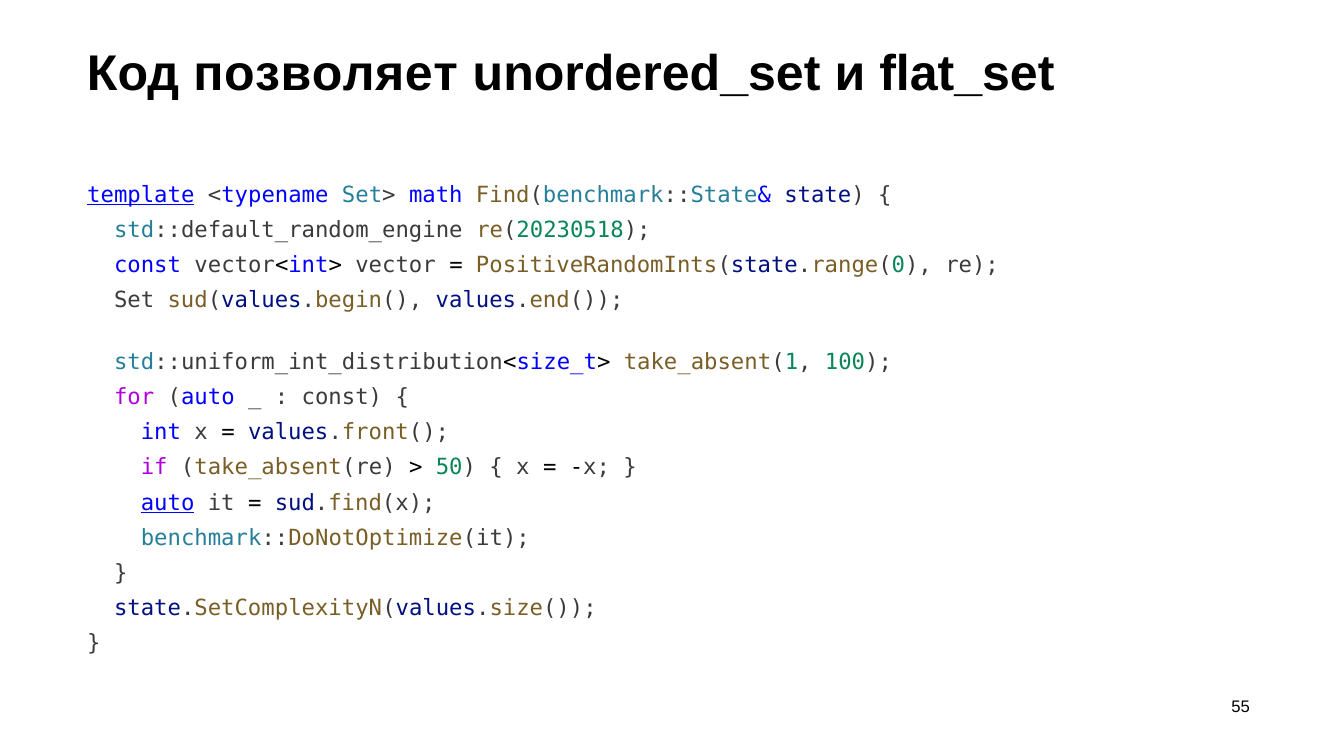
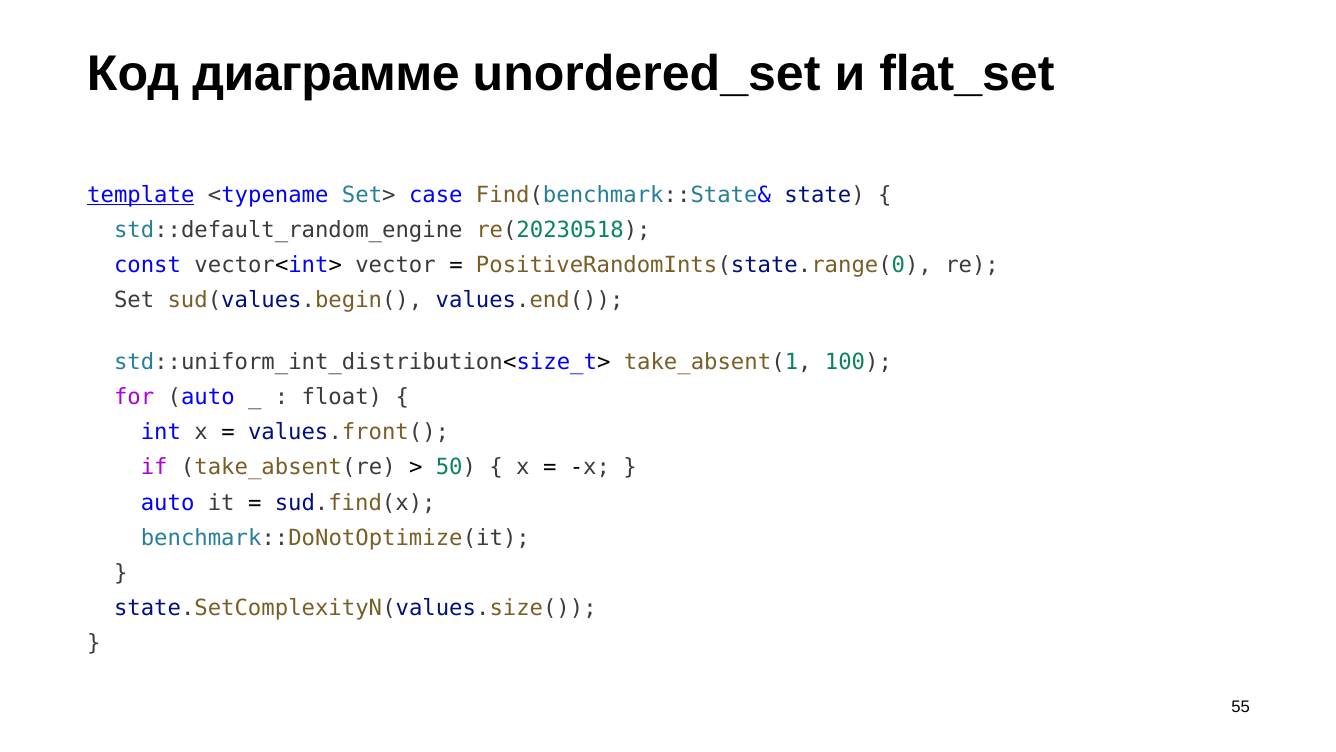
позволяет: позволяет -> диаграмме
math: math -> case
const at (342, 397): const -> float
auto at (168, 502) underline: present -> none
